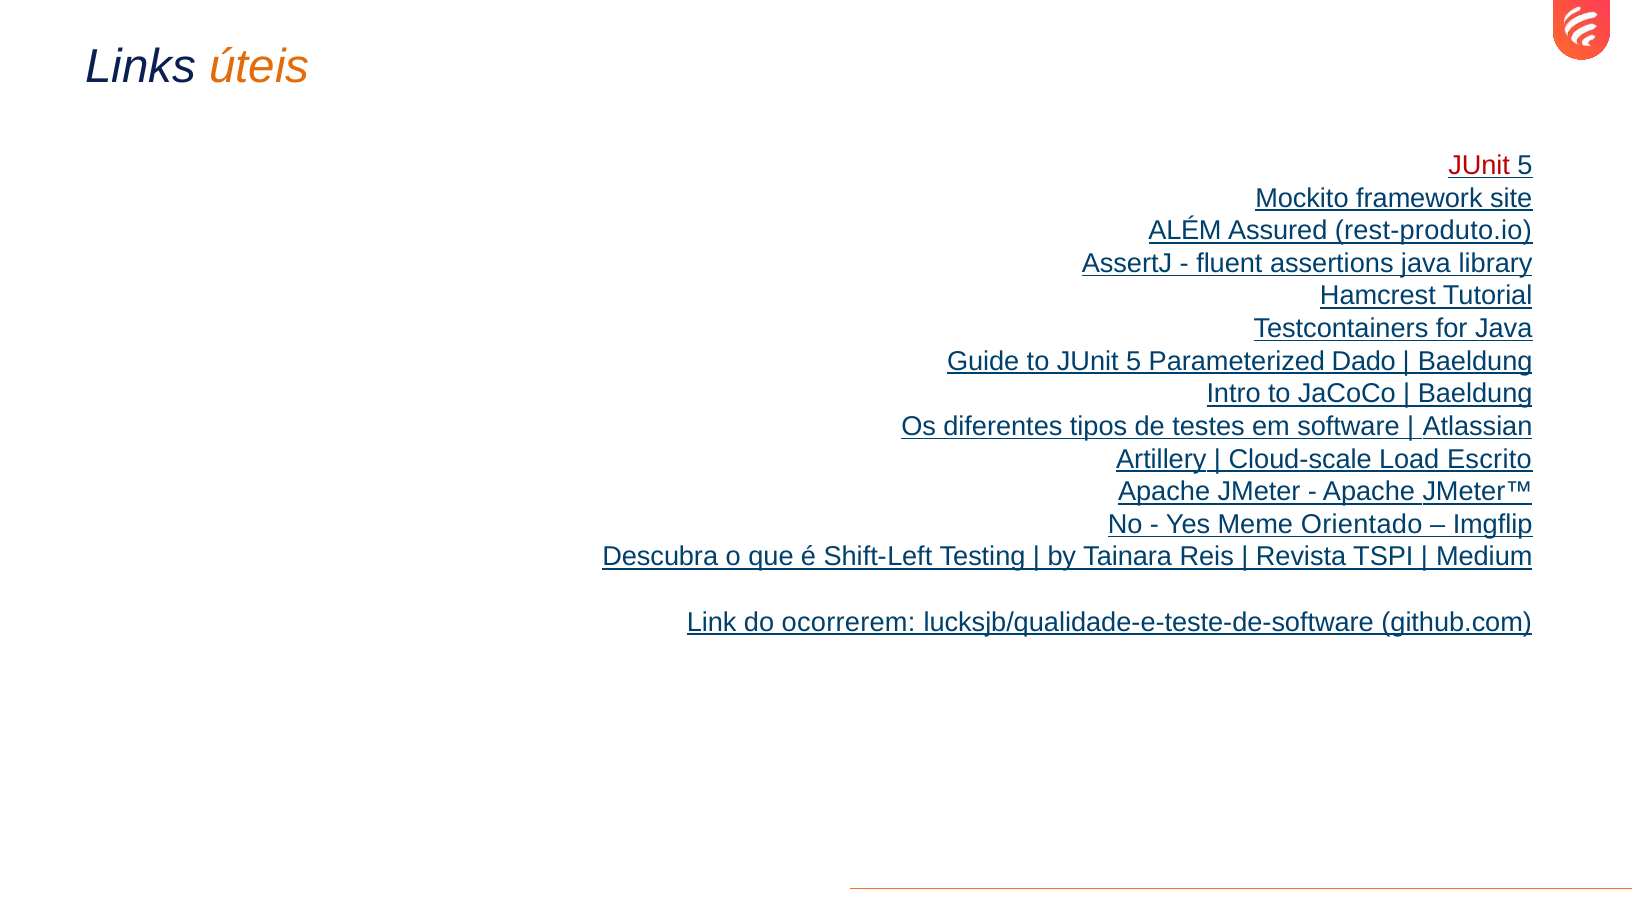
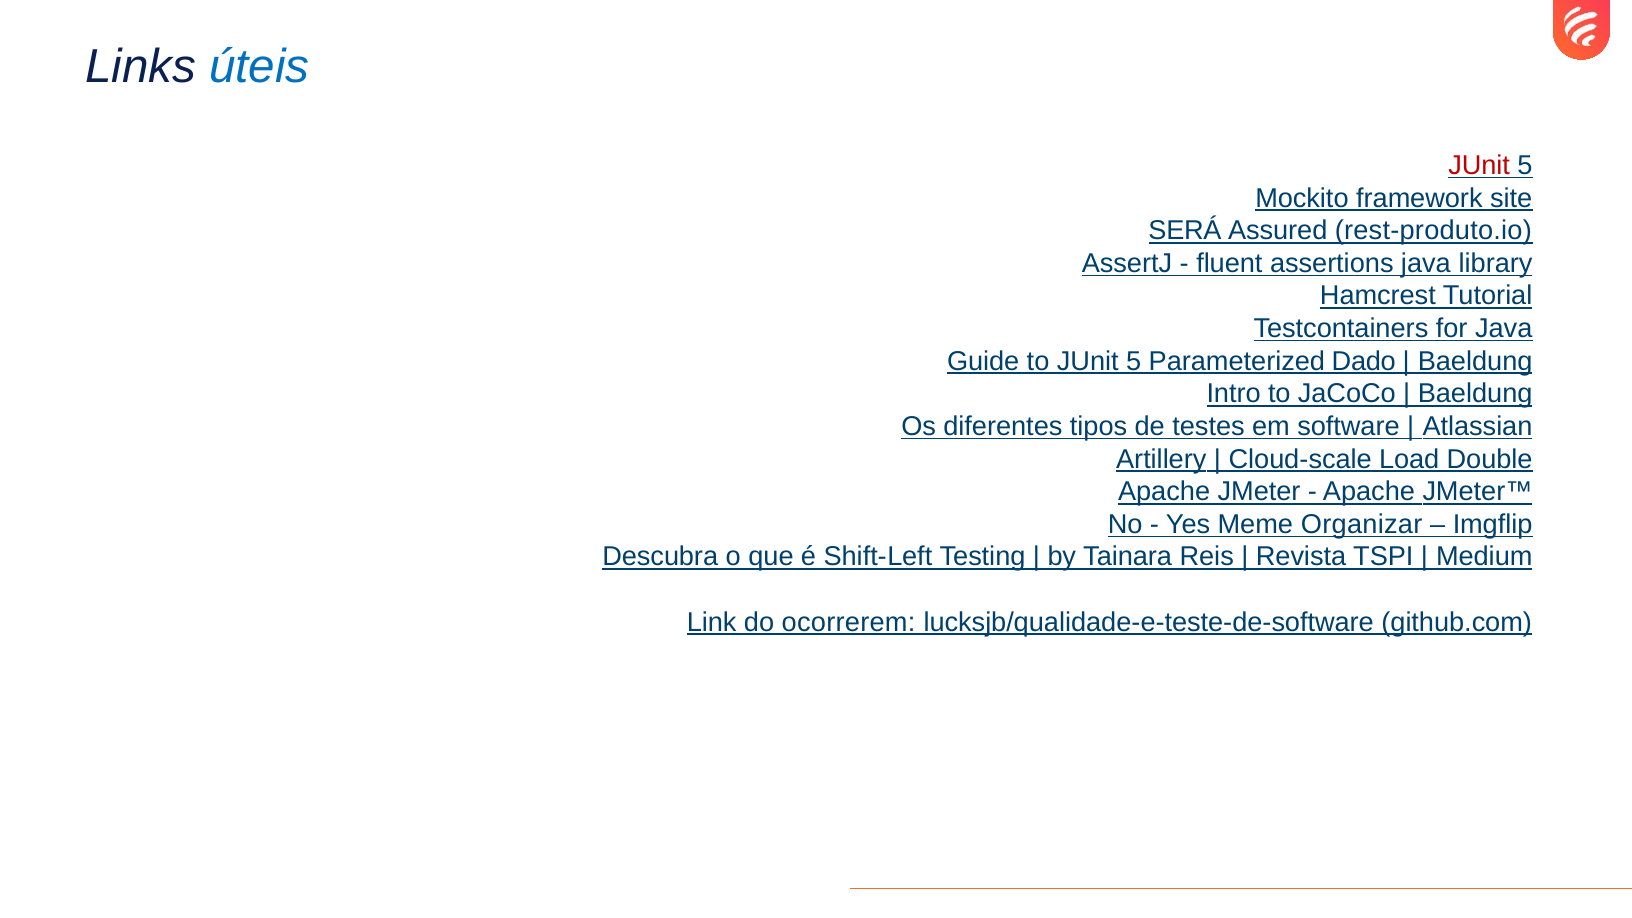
úteis colour: orange -> blue
ALÉM: ALÉM -> SERÁ
Escrito: Escrito -> Double
Orientado: Orientado -> Organizar
